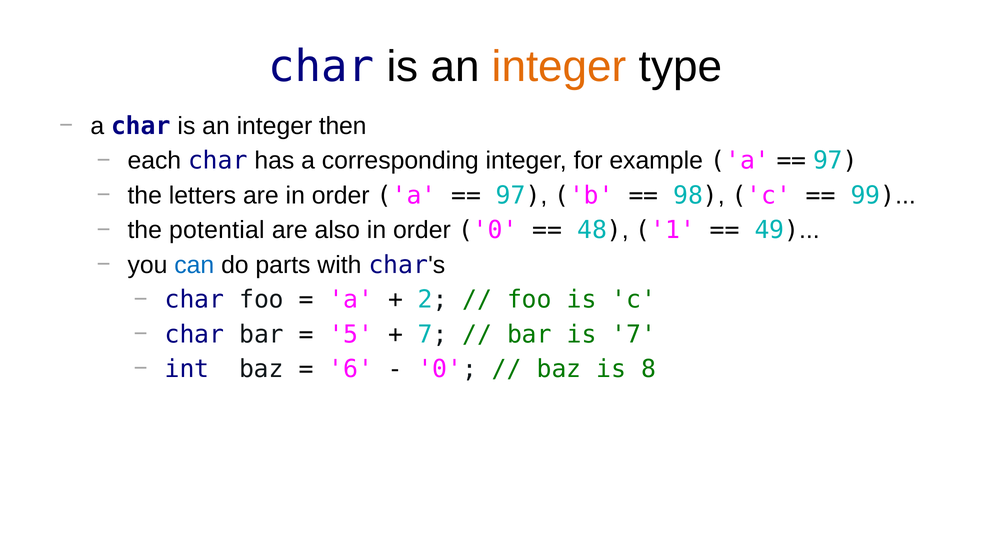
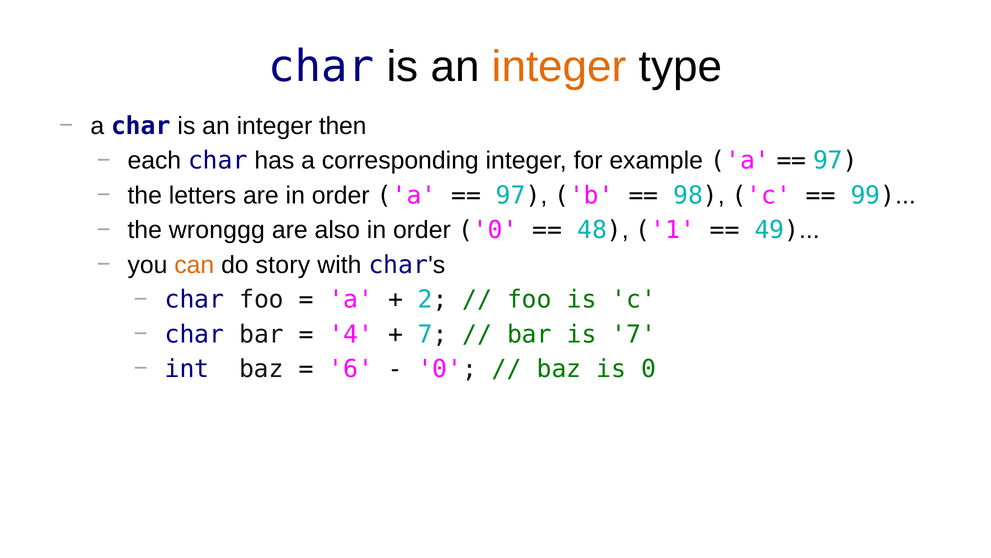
potential: potential -> wronggg
can colour: blue -> orange
parts: parts -> story
5: 5 -> 4
is 8: 8 -> 0
